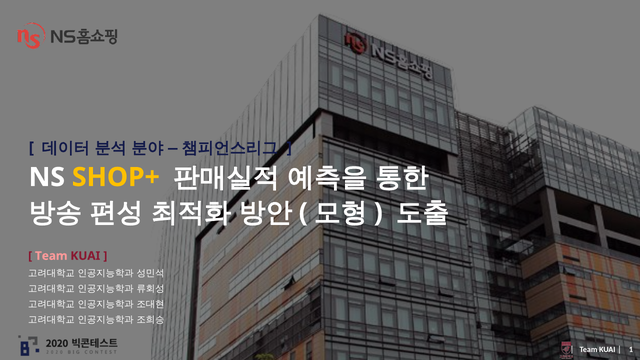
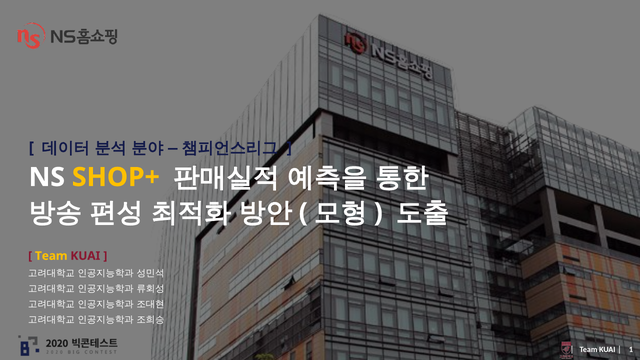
Team colour: pink -> yellow
